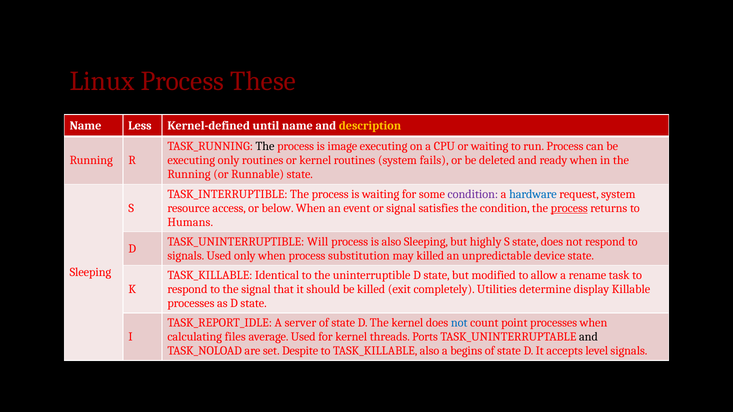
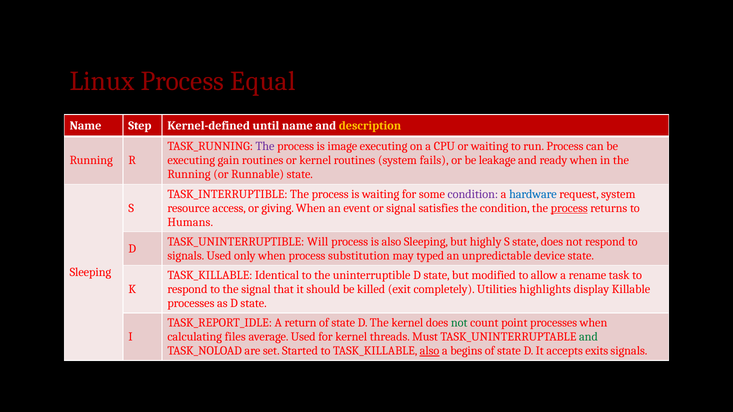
These: These -> Equal
Less: Less -> Step
The at (265, 147) colour: black -> purple
executing only: only -> gain
deleted: deleted -> leakage
below: below -> giving
may killed: killed -> typed
determine: determine -> highlights
server: server -> return
not at (459, 323) colour: blue -> green
Ports: Ports -> Must
and at (588, 337) colour: black -> green
Despite: Despite -> Started
also at (429, 351) underline: none -> present
level: level -> exits
